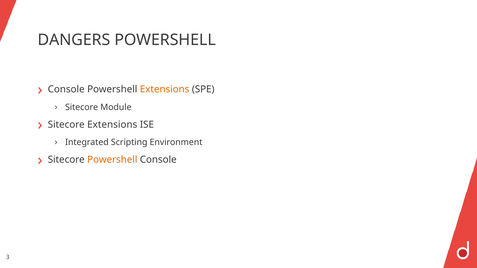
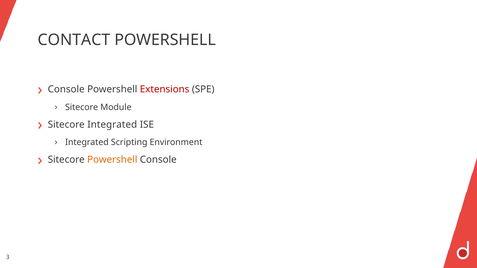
DANGERS: DANGERS -> CONTACT
Extensions at (165, 89) colour: orange -> red
Sitecore Extensions: Extensions -> Integrated
